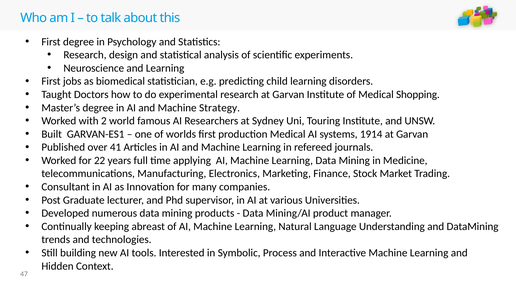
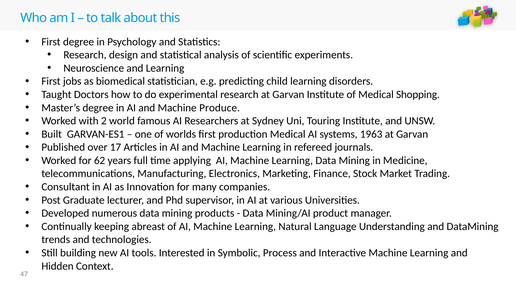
Strategy: Strategy -> Produce
1914: 1914 -> 1963
41: 41 -> 17
22: 22 -> 62
